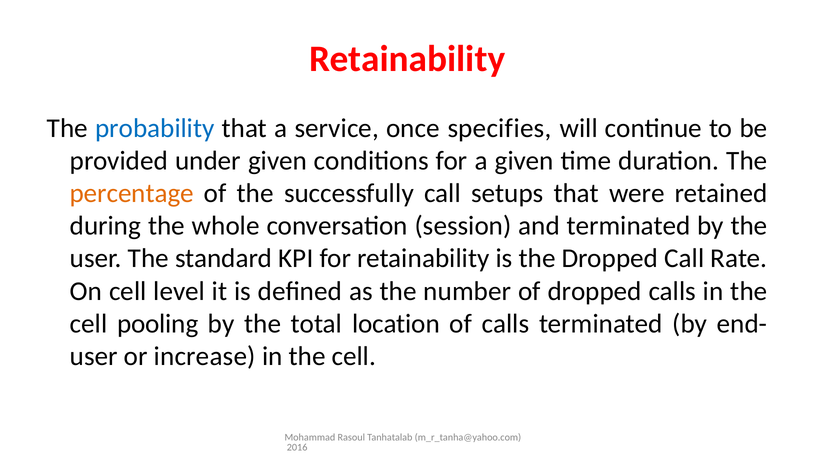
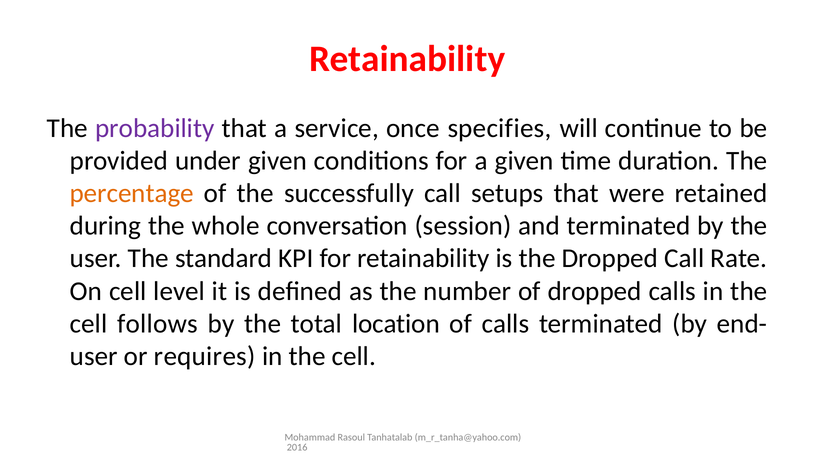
probability colour: blue -> purple
pooling: pooling -> follows
increase: increase -> requires
